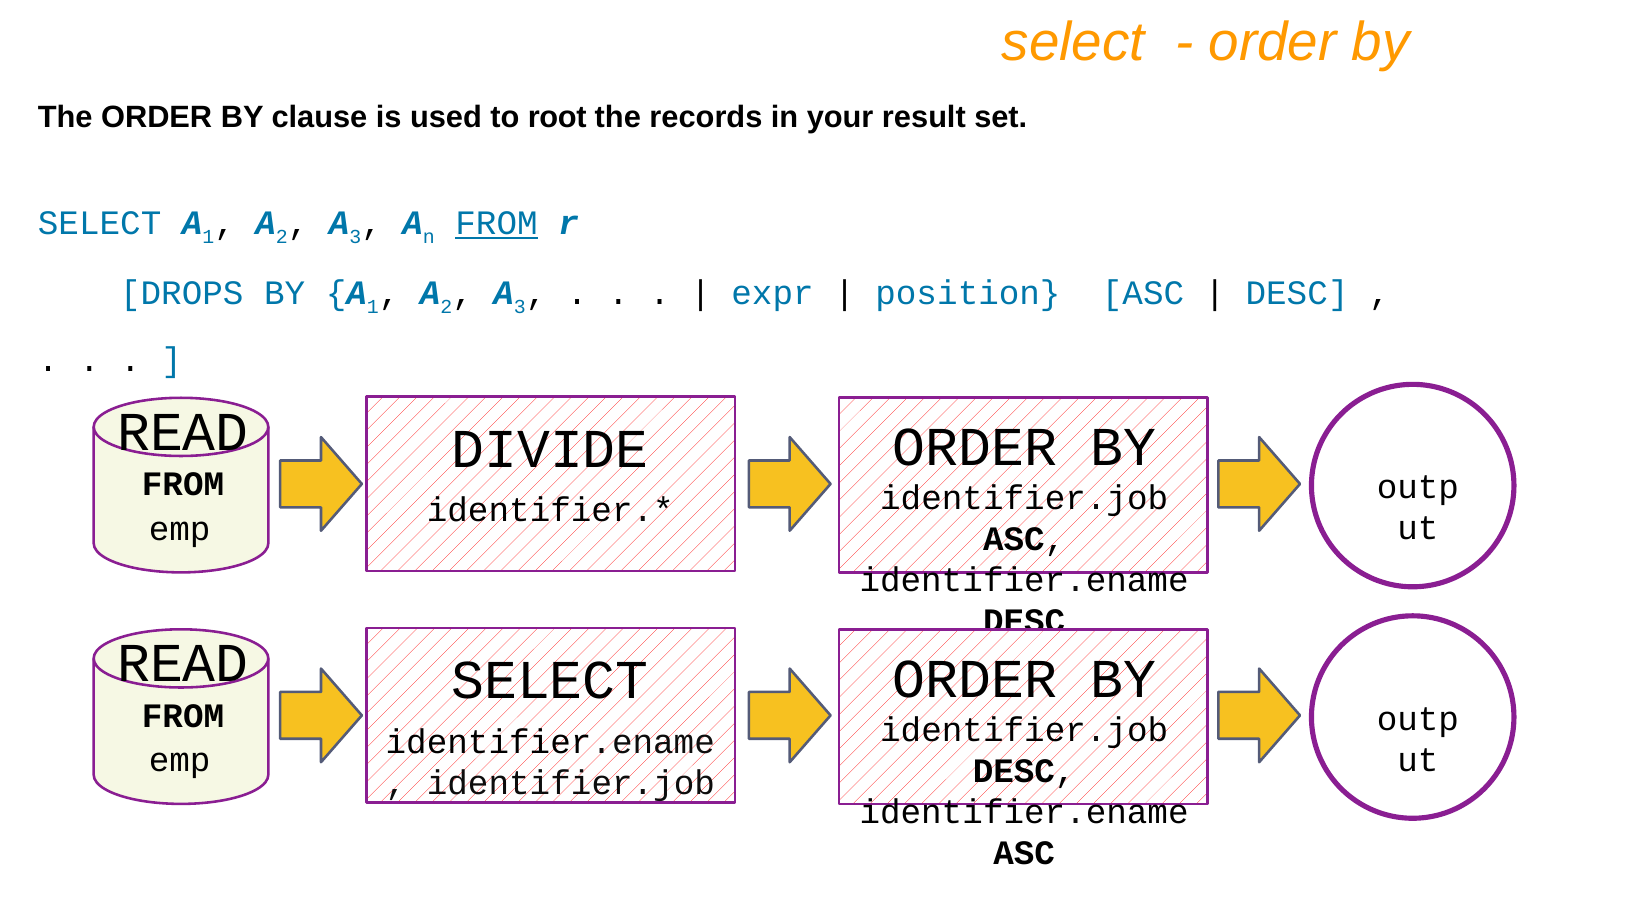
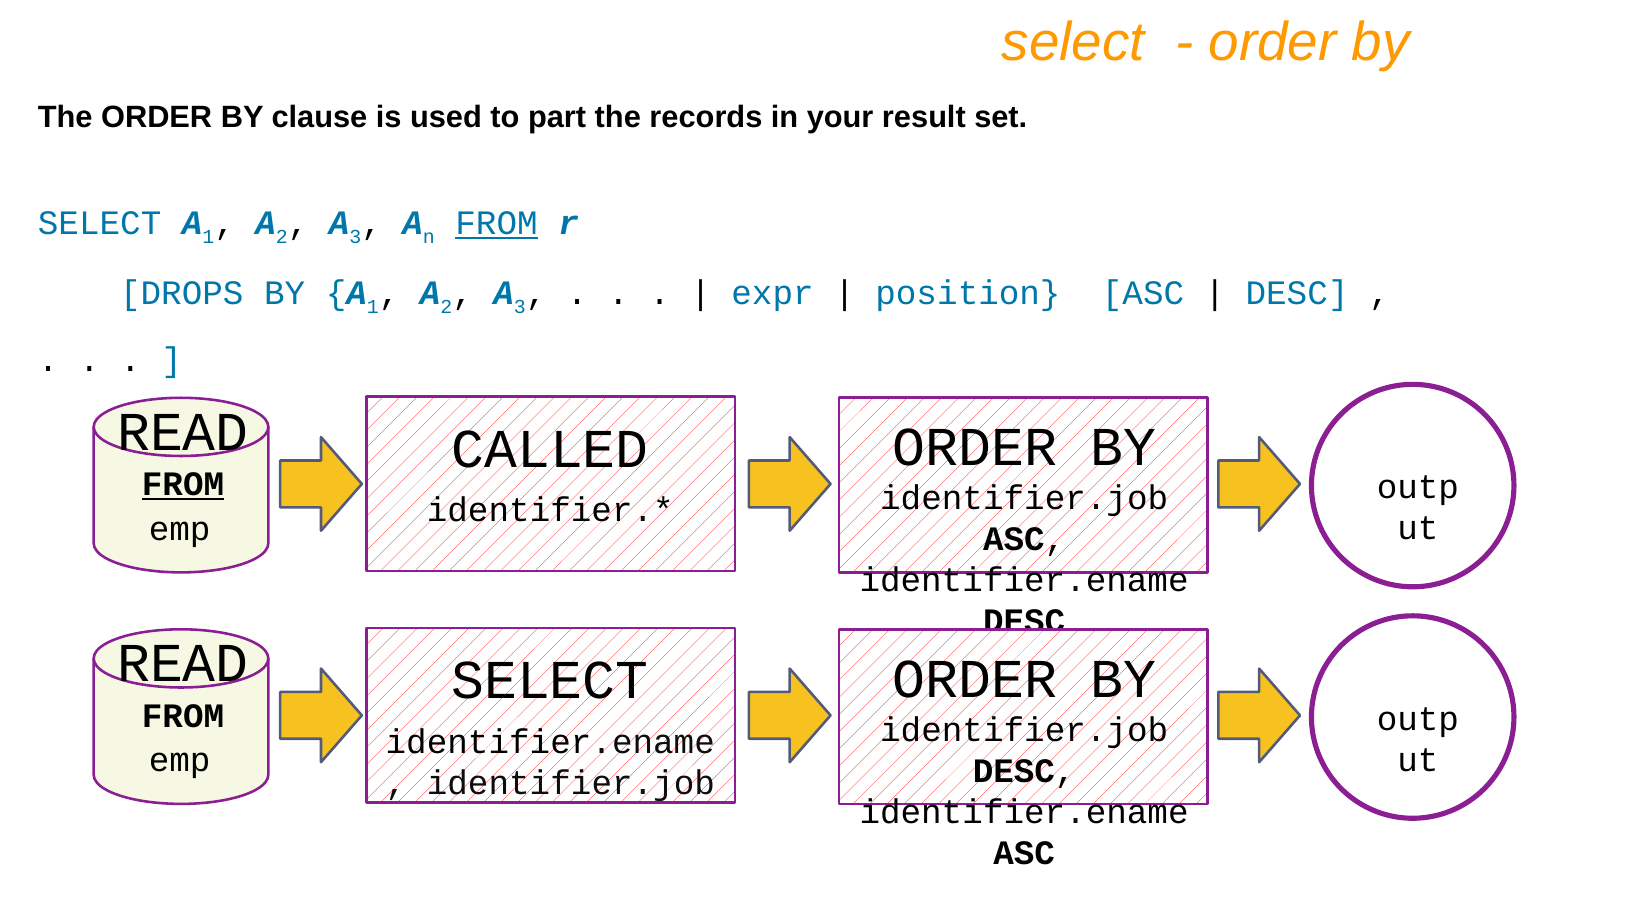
root: root -> part
DIVIDE: DIVIDE -> CALLED
FROM at (183, 484) underline: none -> present
